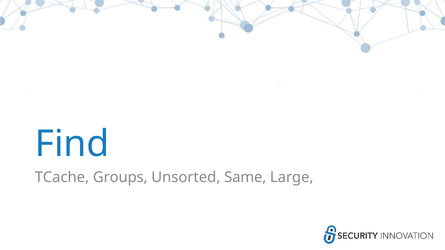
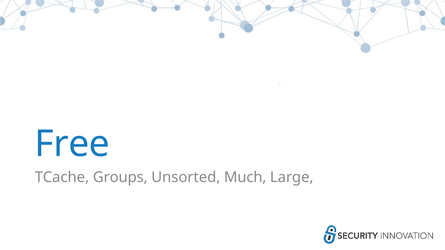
Find: Find -> Free
Same: Same -> Much
